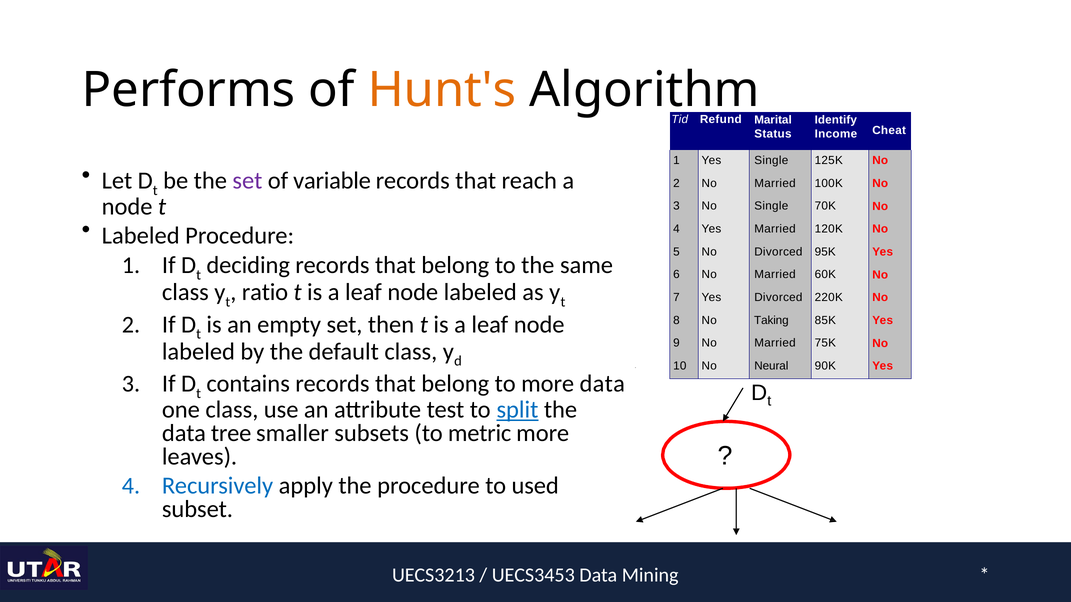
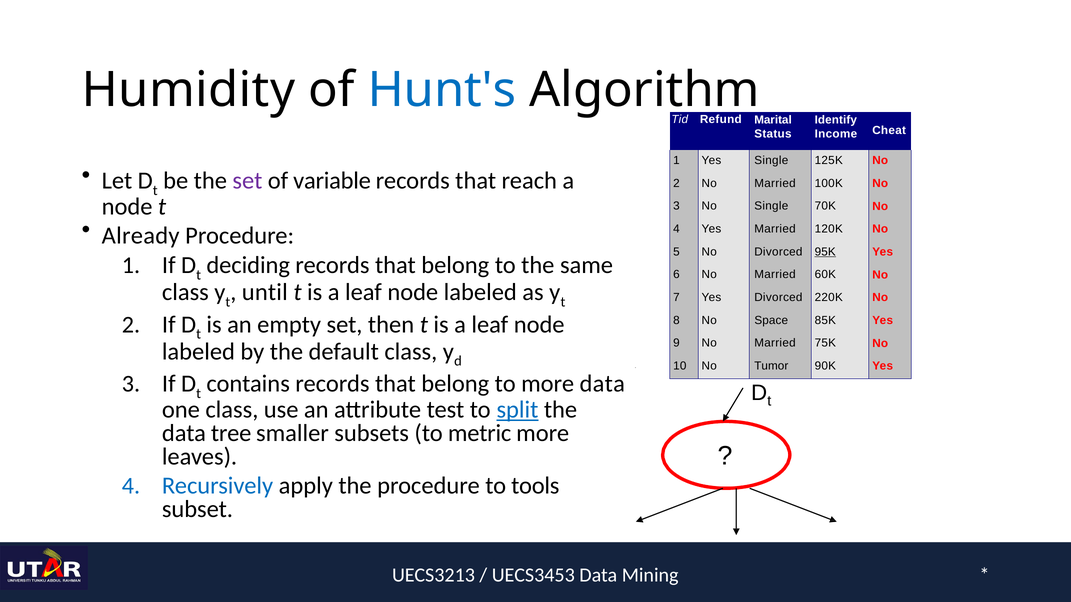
Performs: Performs -> Humidity
Hunt's colour: orange -> blue
Labeled at (141, 236): Labeled -> Already
95K underline: none -> present
ratio: ratio -> until
Taking: Taking -> Space
Neural: Neural -> Tumor
used: used -> tools
